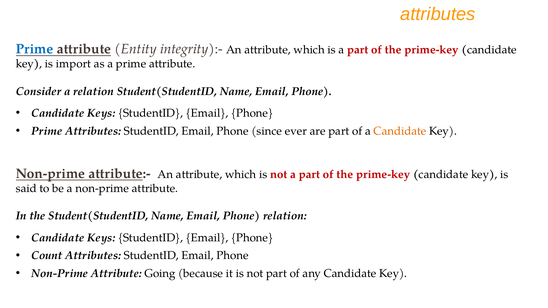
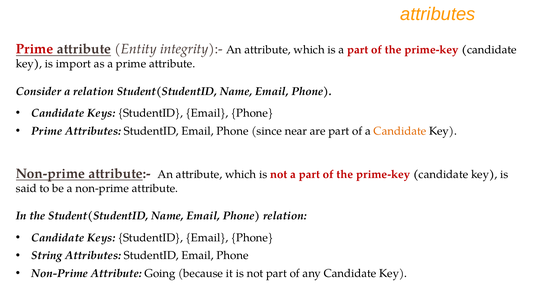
Prime at (35, 49) colour: blue -> red
ever: ever -> near
Count: Count -> String
